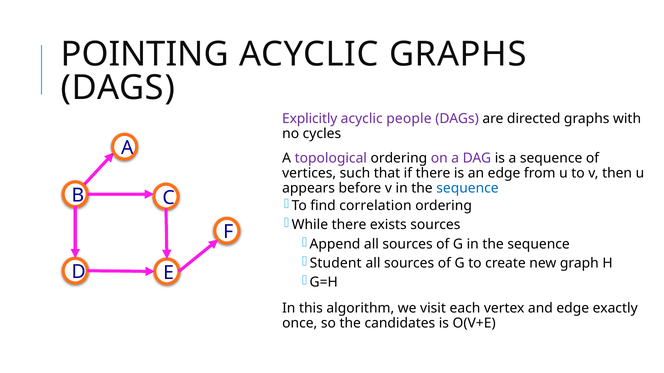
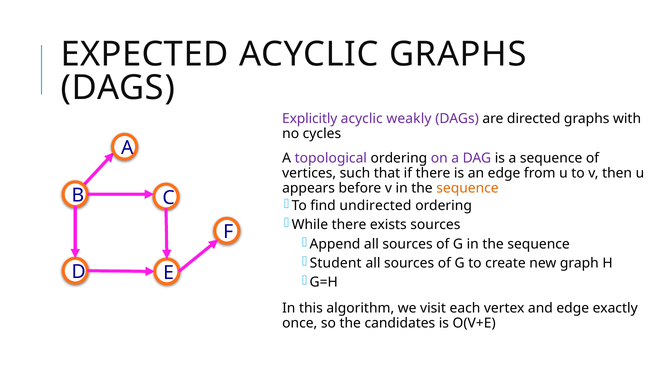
POINTING: POINTING -> EXPECTED
people: people -> weakly
sequence at (467, 188) colour: blue -> orange
correlation: correlation -> undirected
